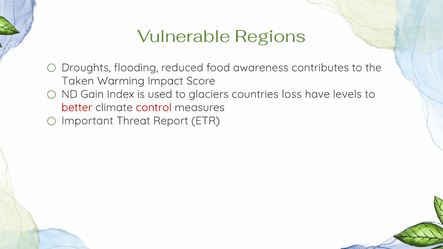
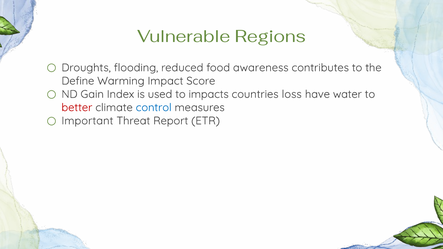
Taken: Taken -> Define
glaciers: glaciers -> impacts
levels: levels -> water
control colour: red -> blue
